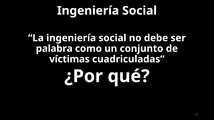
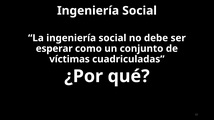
palabra: palabra -> esperar
